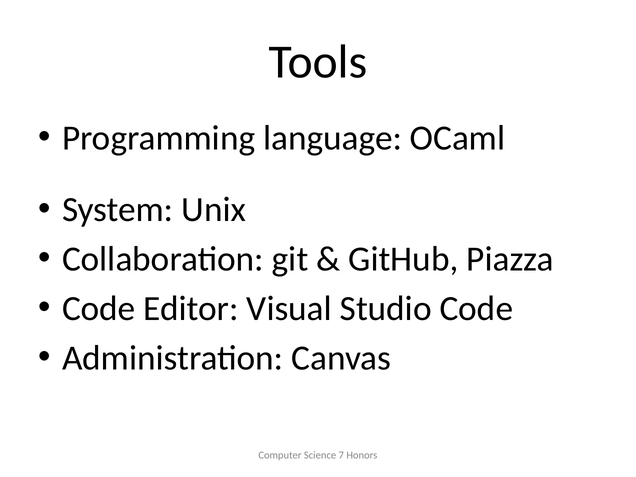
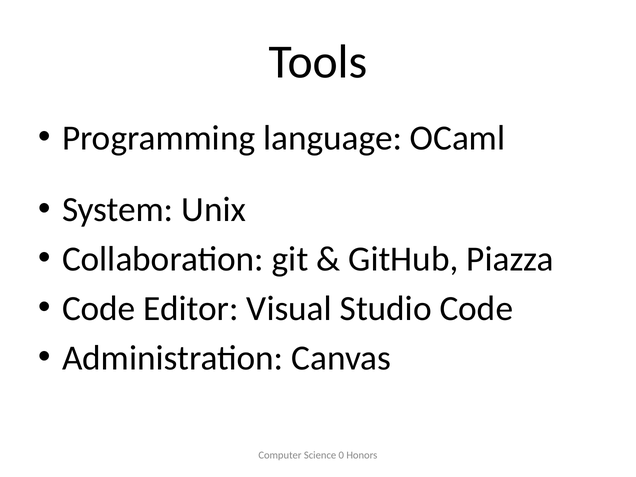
7: 7 -> 0
